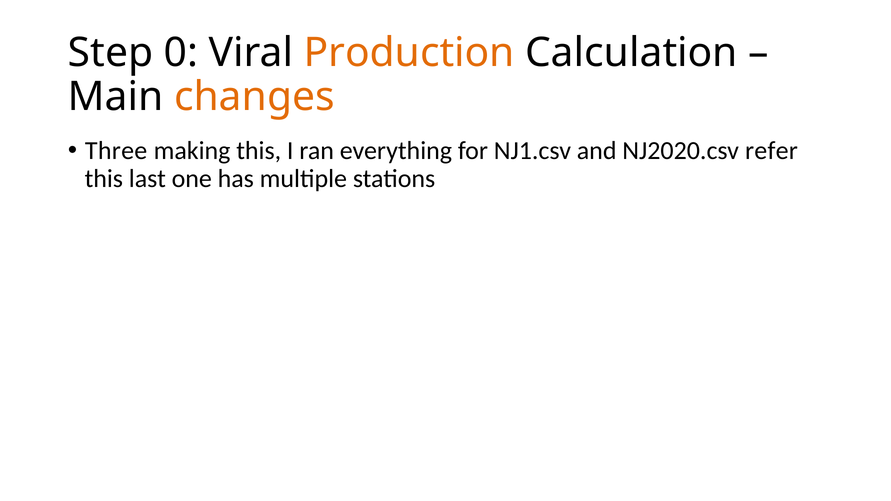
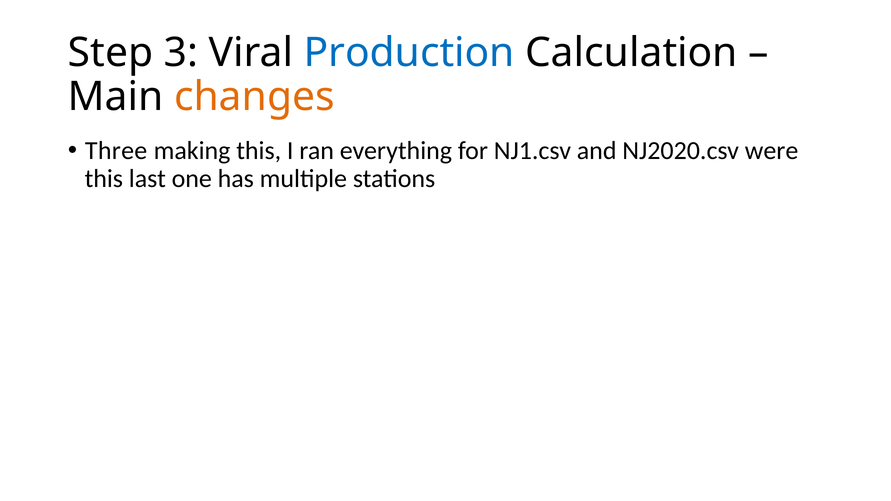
0: 0 -> 3
Production colour: orange -> blue
refer: refer -> were
